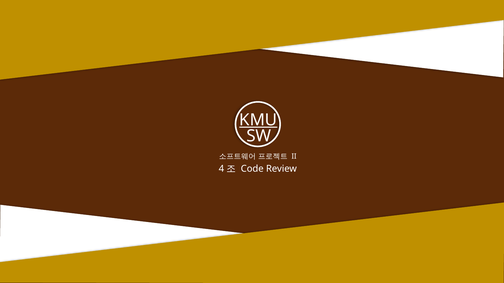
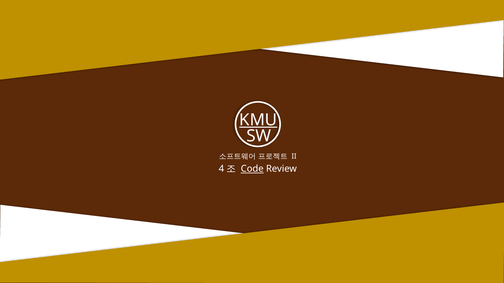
Code underline: none -> present
